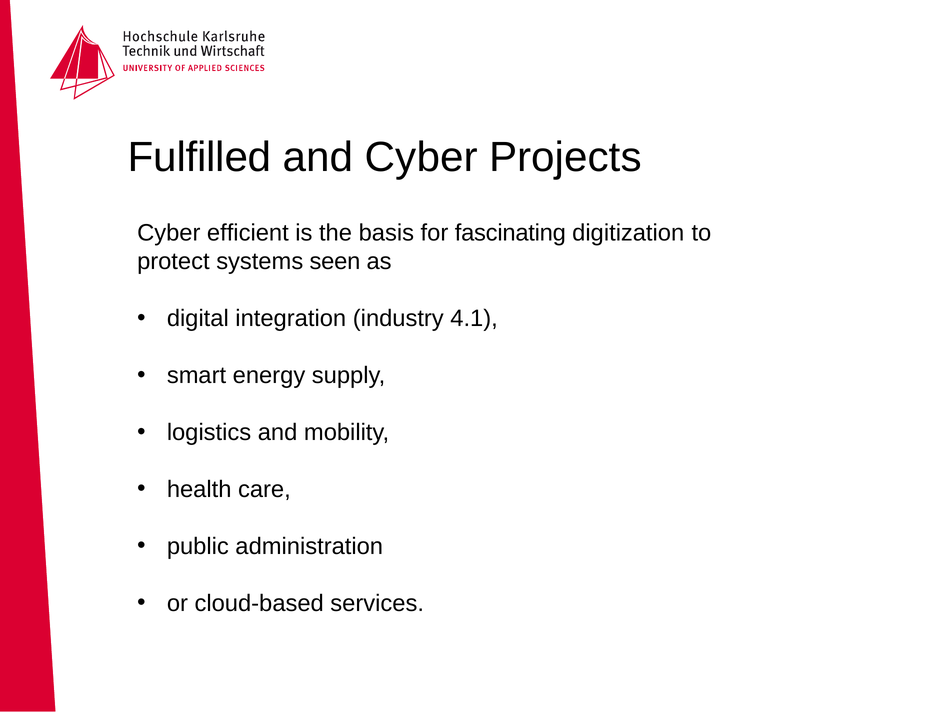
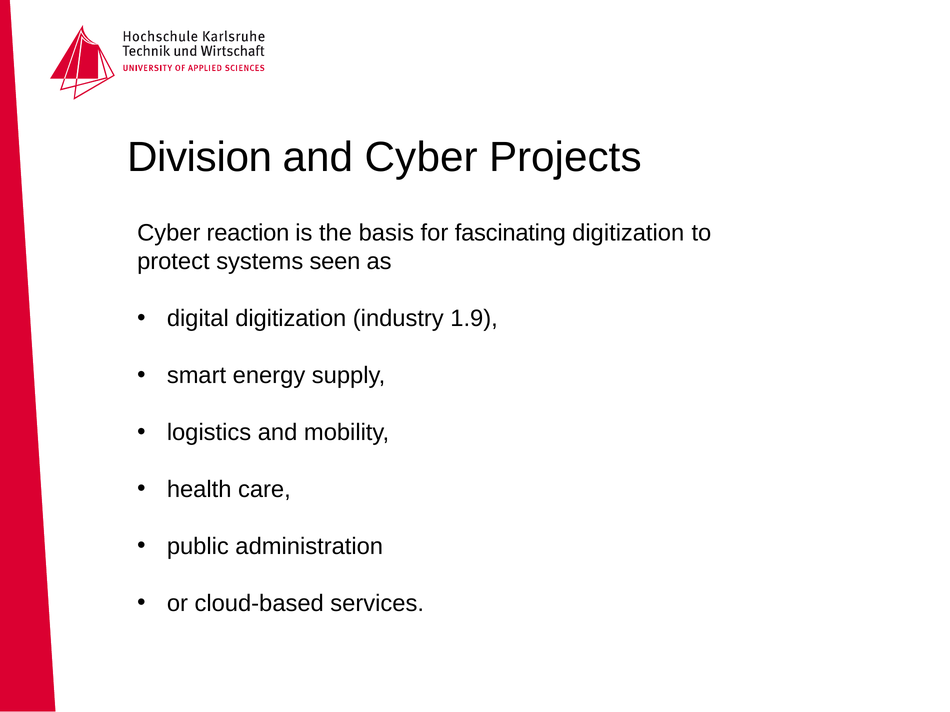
Fulfilled: Fulfilled -> Division
efficient: efficient -> reaction
digital integration: integration -> digitization
4.1: 4.1 -> 1.9
